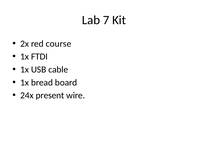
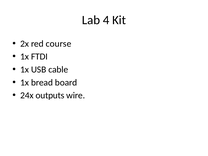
7: 7 -> 4
present: present -> outputs
